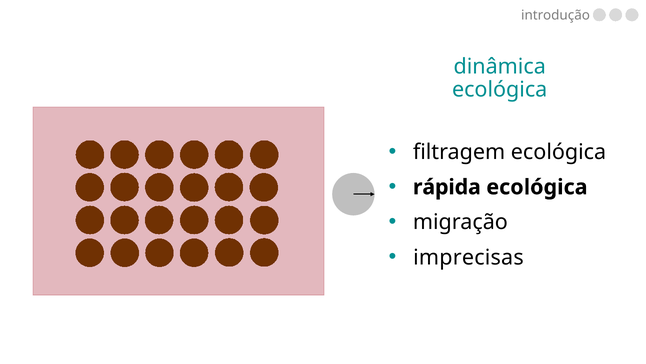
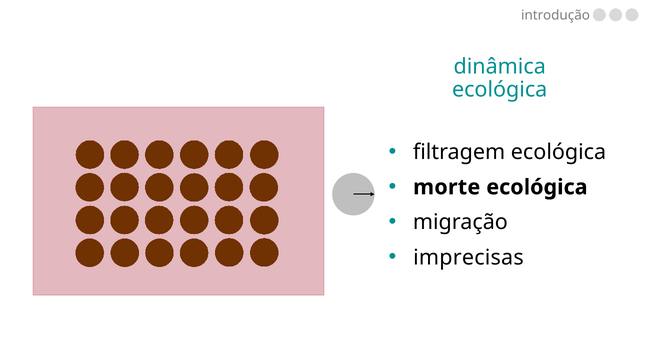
rápida: rápida -> morte
